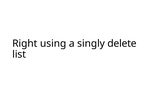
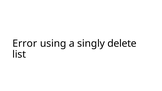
Right: Right -> Error
